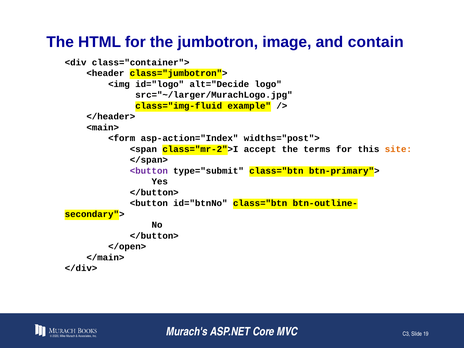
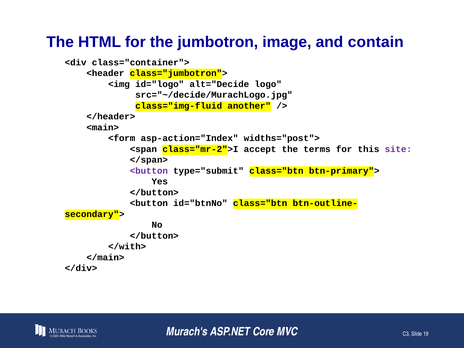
src="~/larger/MurachLogo.jpg: src="~/larger/MurachLogo.jpg -> src="~/decide/MurachLogo.jpg
example: example -> another
site colour: orange -> purple
</open>: </open> -> </with>
